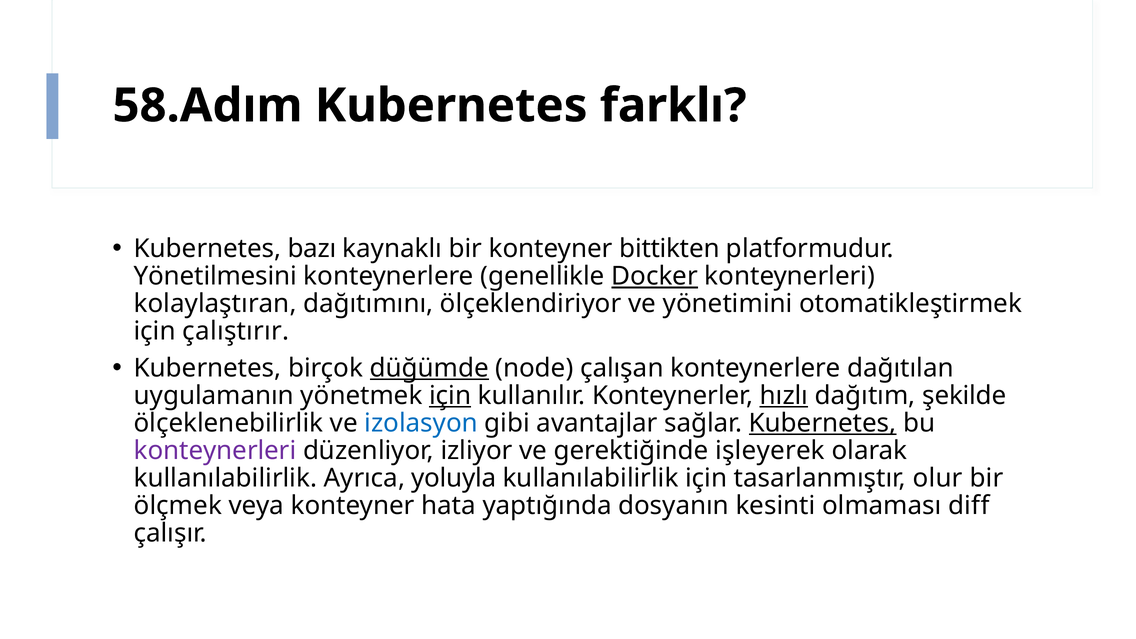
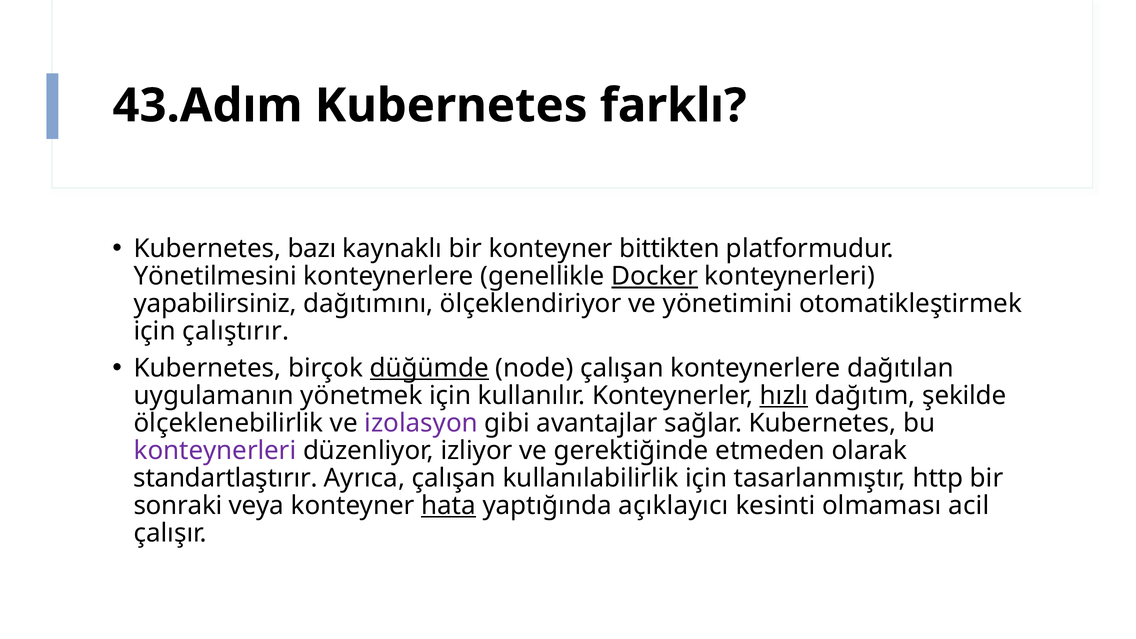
58.Adım: 58.Adım -> 43.Adım
kolaylaştıran: kolaylaştıran -> yapabilirsiniz
için at (450, 396) underline: present -> none
izolasyon colour: blue -> purple
Kubernetes at (823, 423) underline: present -> none
işleyerek: işleyerek -> etmeden
kullanılabilirlik at (225, 478): kullanılabilirlik -> standartlaştırır
Ayrıca yoluyla: yoluyla -> çalışan
olur: olur -> http
ölçmek: ölçmek -> sonraki
hata underline: none -> present
dosyanın: dosyanın -> açıklayıcı
diff: diff -> acil
